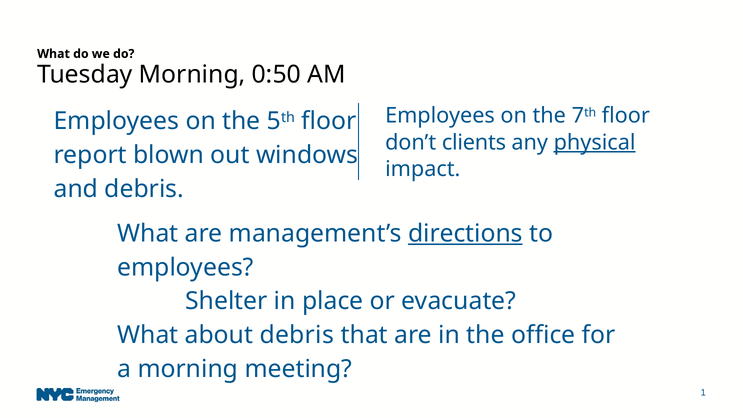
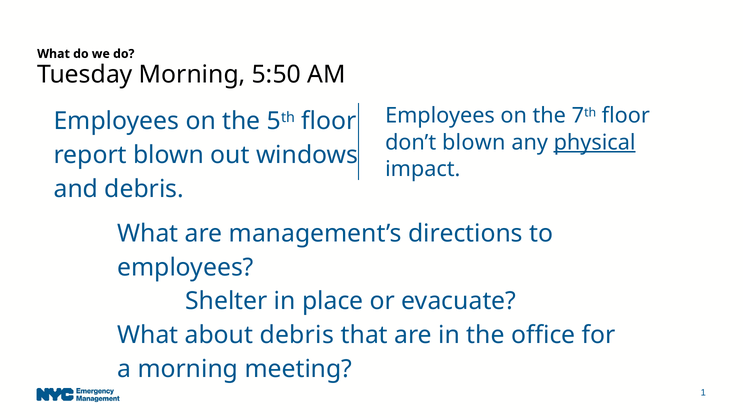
0:50: 0:50 -> 5:50
don’t clients: clients -> blown
directions underline: present -> none
